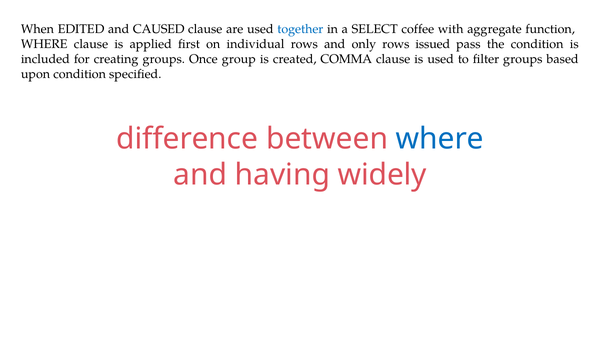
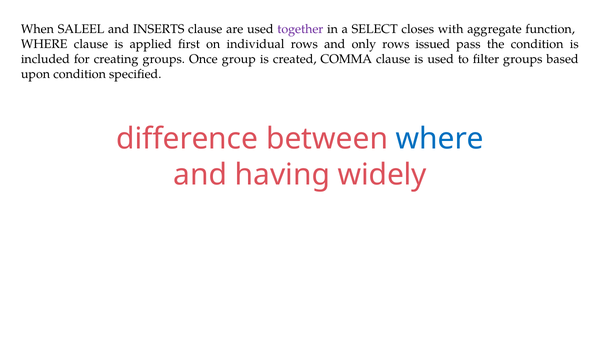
EDITED: EDITED -> SALEEL
CAUSED: CAUSED -> INSERTS
together colour: blue -> purple
coffee: coffee -> closes
